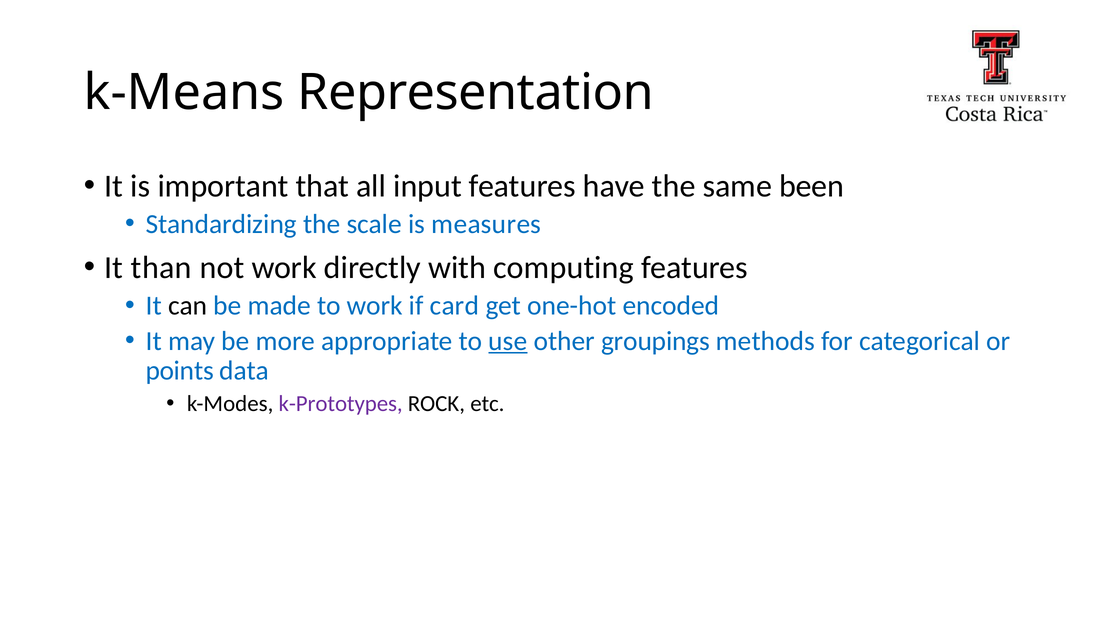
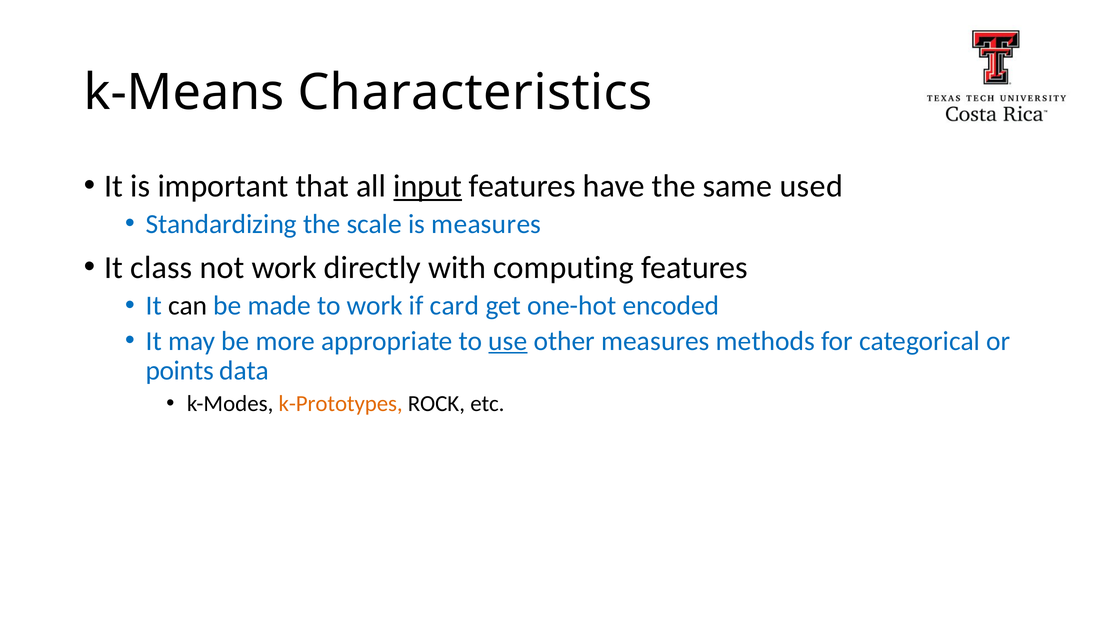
Representation: Representation -> Characteristics
input underline: none -> present
been: been -> used
than: than -> class
other groupings: groupings -> measures
k-Prototypes colour: purple -> orange
